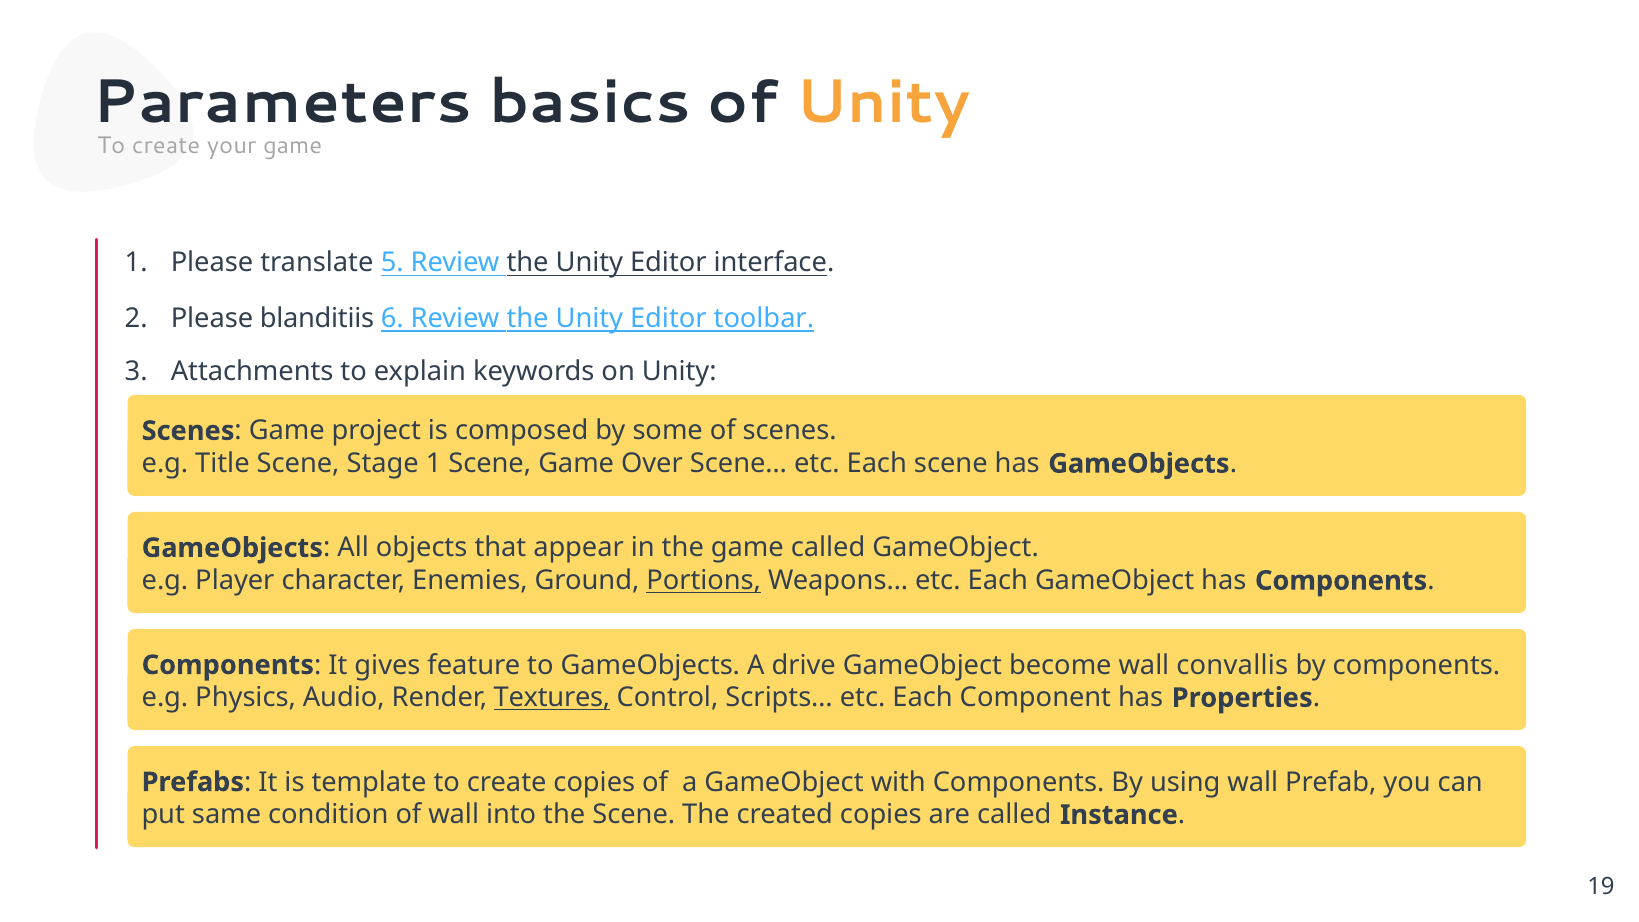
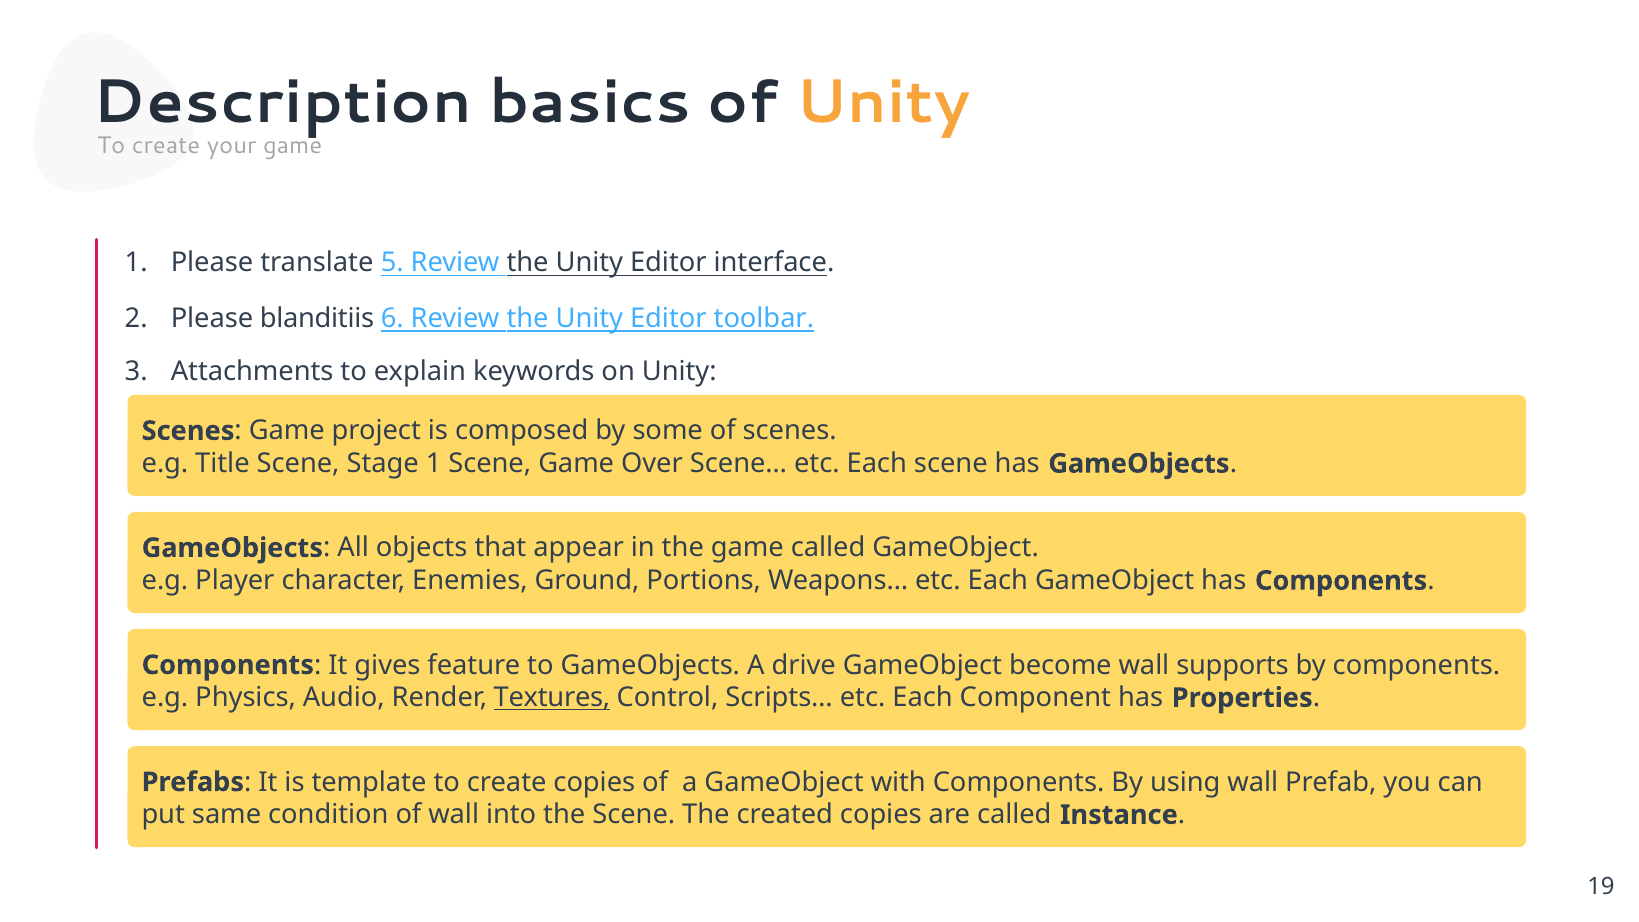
Parameters: Parameters -> Description
Portions underline: present -> none
convallis: convallis -> supports
